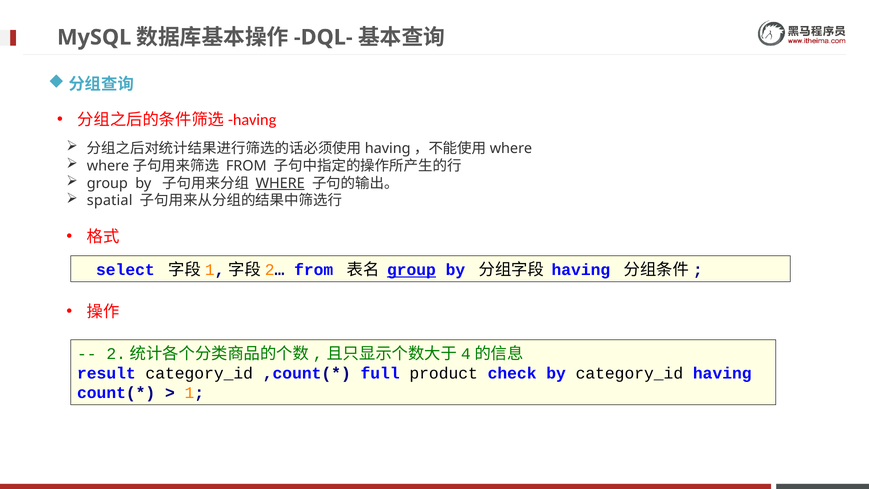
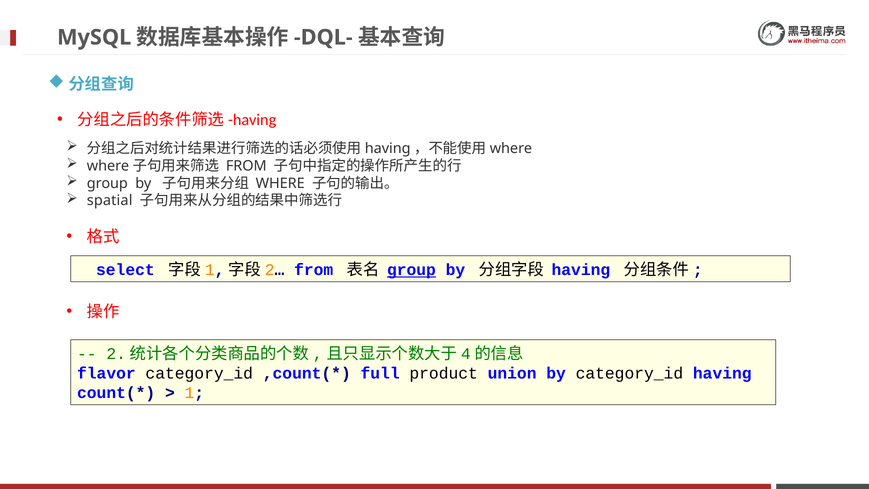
WHERE underline: present -> none
result: result -> flavor
check: check -> union
